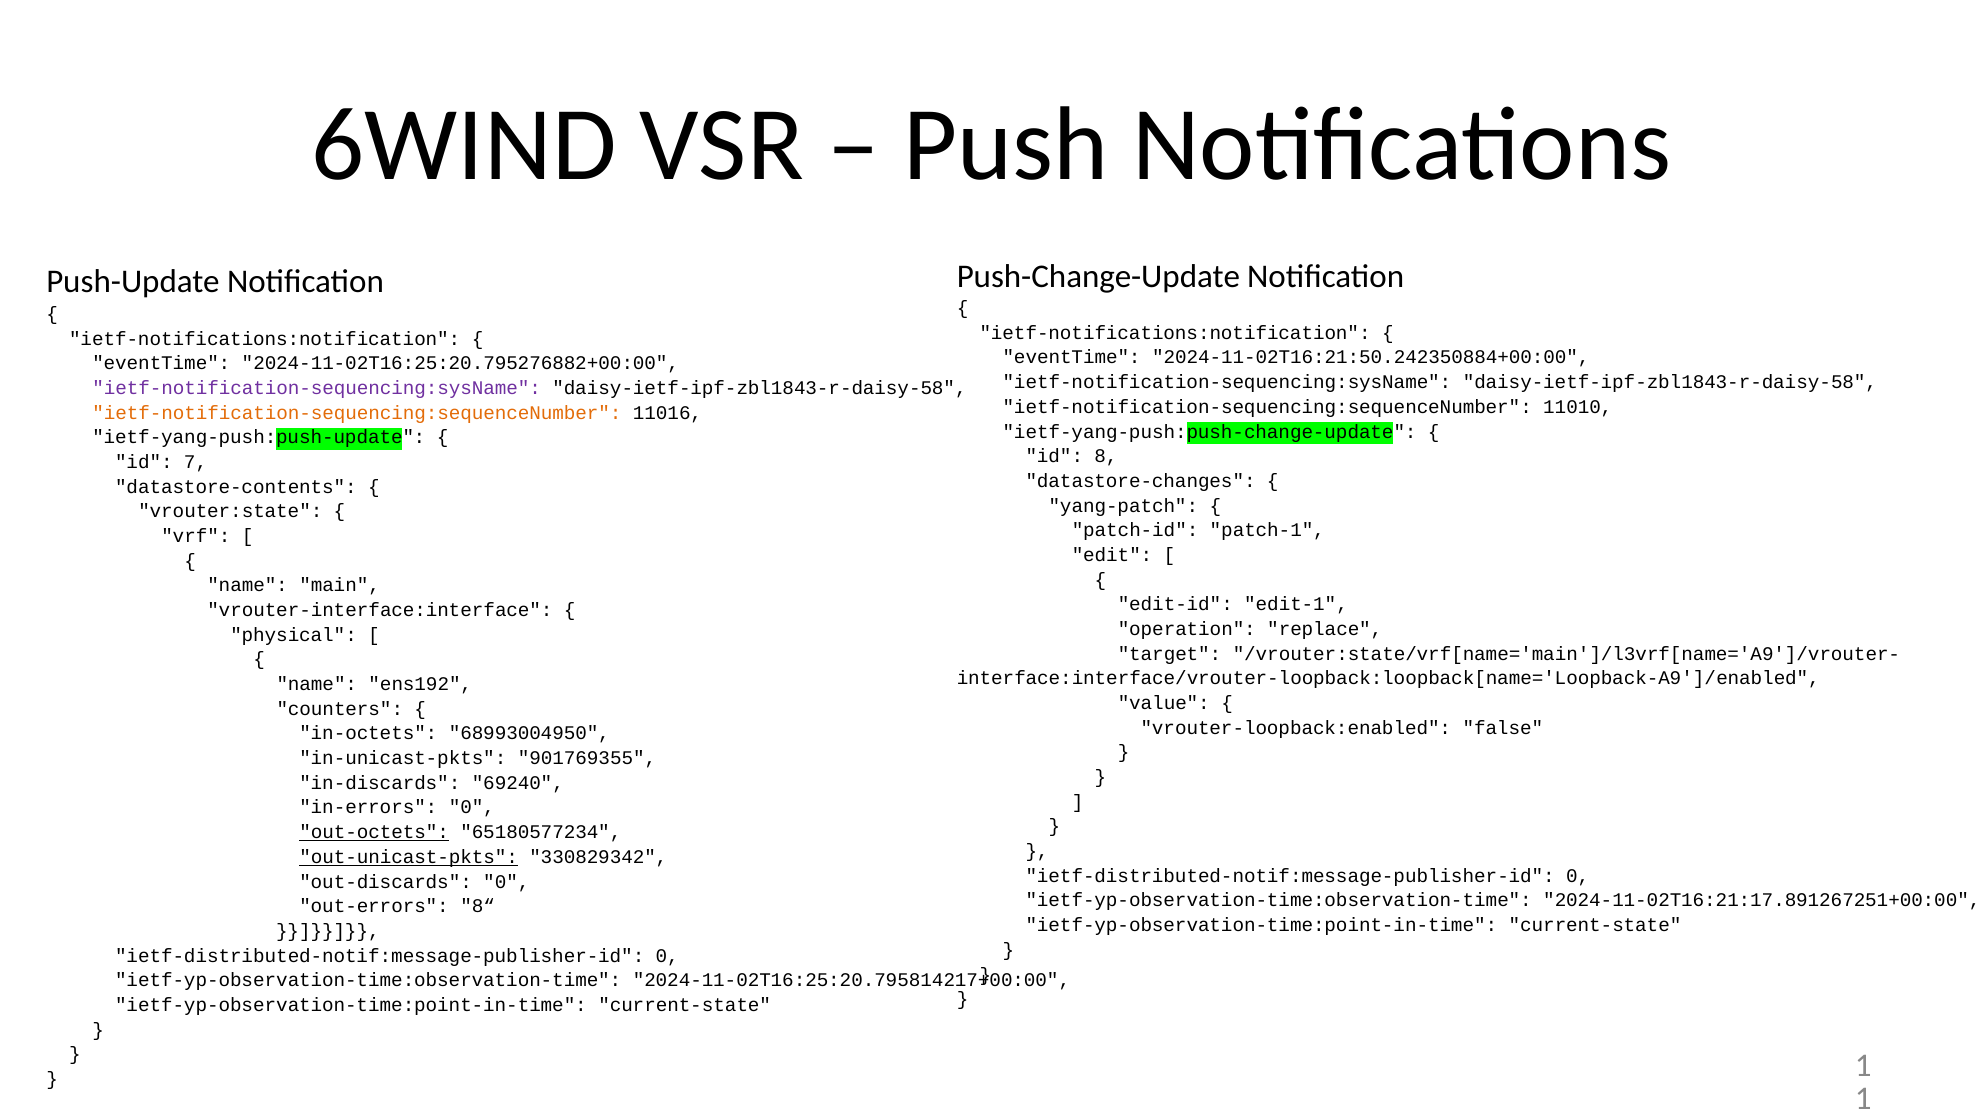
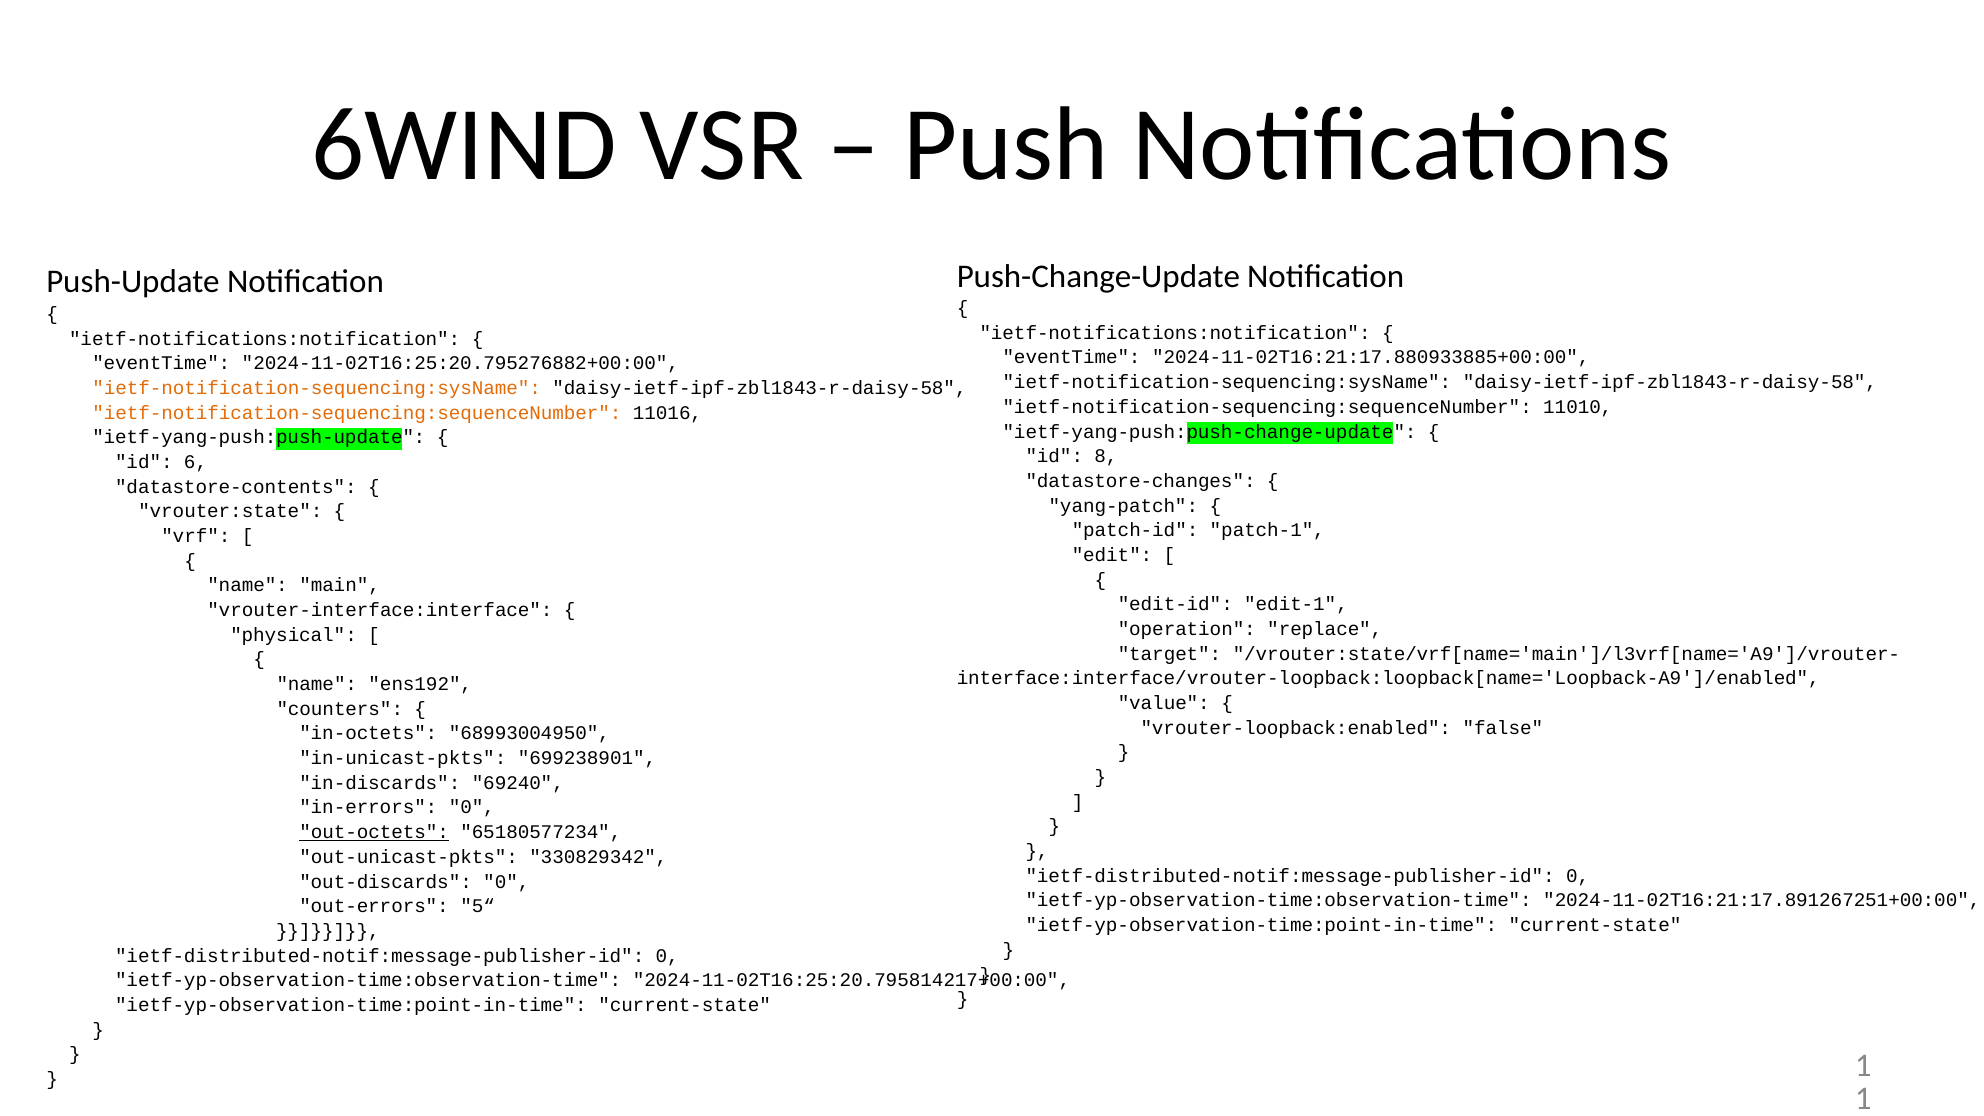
2024-11-02T16:21:50.242350884+00:00: 2024-11-02T16:21:50.242350884+00:00 -> 2024-11-02T16:21:17.880933885+00:00
ietf-notification-sequencing:sysName at (317, 388) colour: purple -> orange
7: 7 -> 6
901769355: 901769355 -> 699238901
out-unicast-pkts underline: present -> none
8“: 8“ -> 5“
